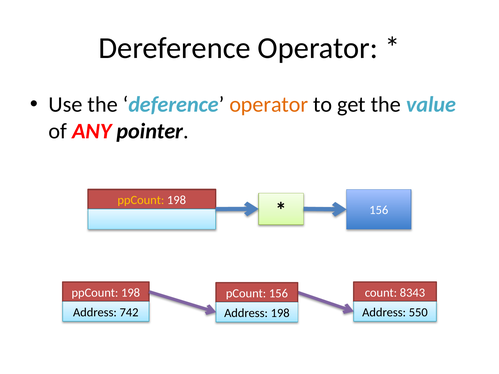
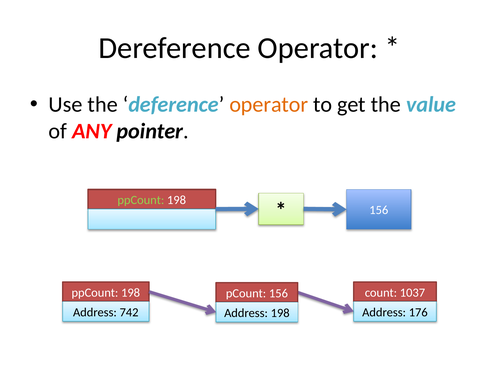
ppCount at (141, 200) colour: yellow -> light green
8343: 8343 -> 1037
550: 550 -> 176
